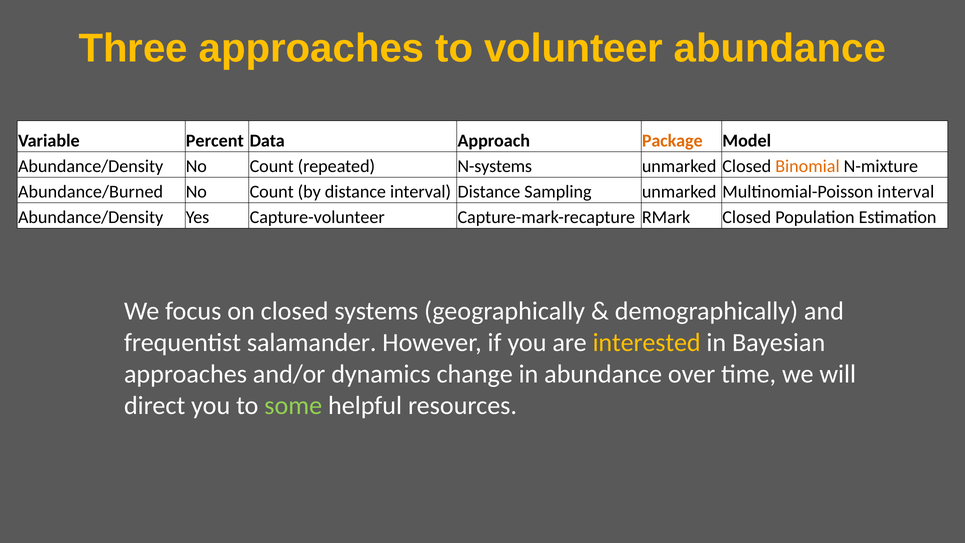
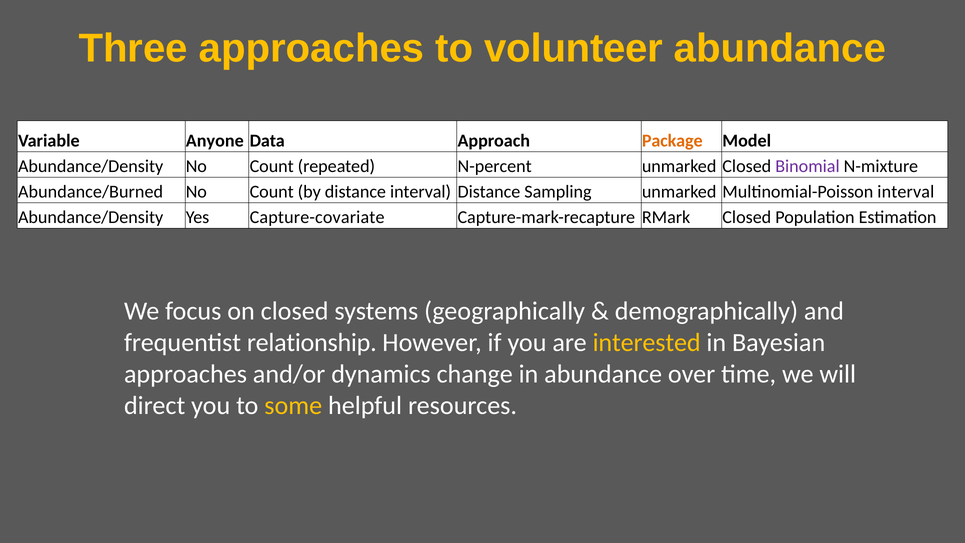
Percent: Percent -> Anyone
N-systems: N-systems -> N-percent
Binomial colour: orange -> purple
Capture-volunteer: Capture-volunteer -> Capture-covariate
salamander: salamander -> relationship
some colour: light green -> yellow
